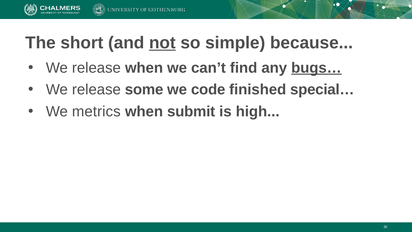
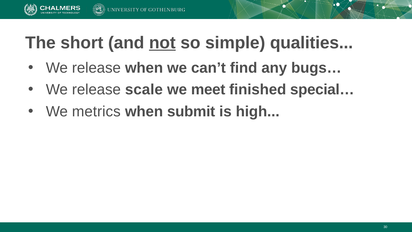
because: because -> qualities
bugs… underline: present -> none
some: some -> scale
code: code -> meet
